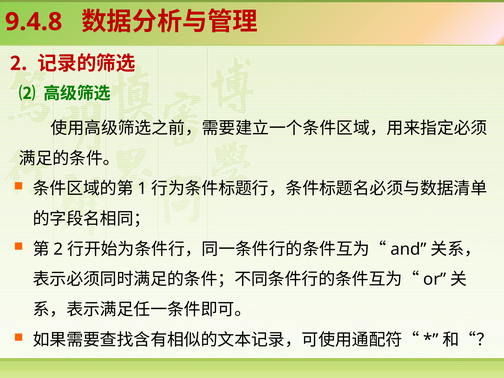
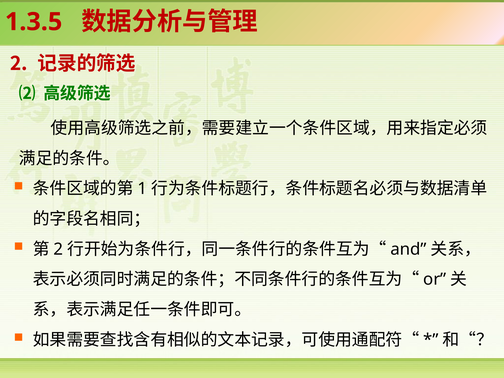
9.4.8: 9.4.8 -> 1.3.5
